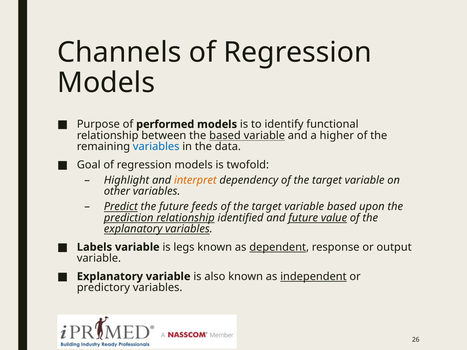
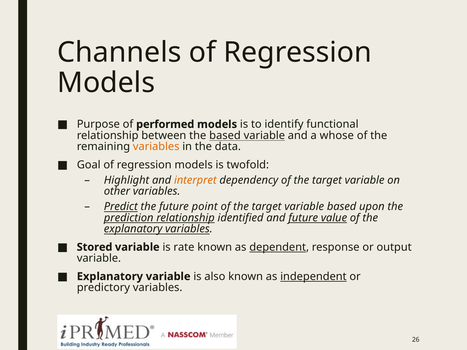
higher: higher -> whose
variables at (156, 147) colour: blue -> orange
feeds: feeds -> point
Labels: Labels -> Stored
legs: legs -> rate
